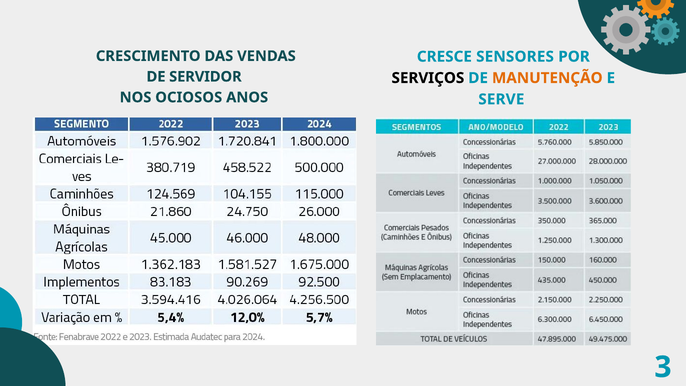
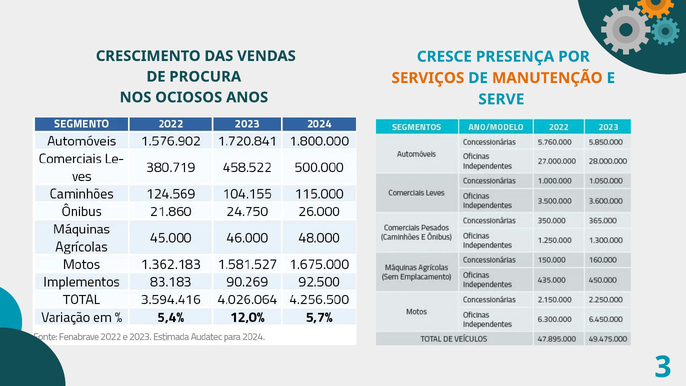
SENSORES: SENSORES -> PRESENÇA
SERVIDOR: SERVIDOR -> PROCURA
SERVIÇOS colour: black -> orange
